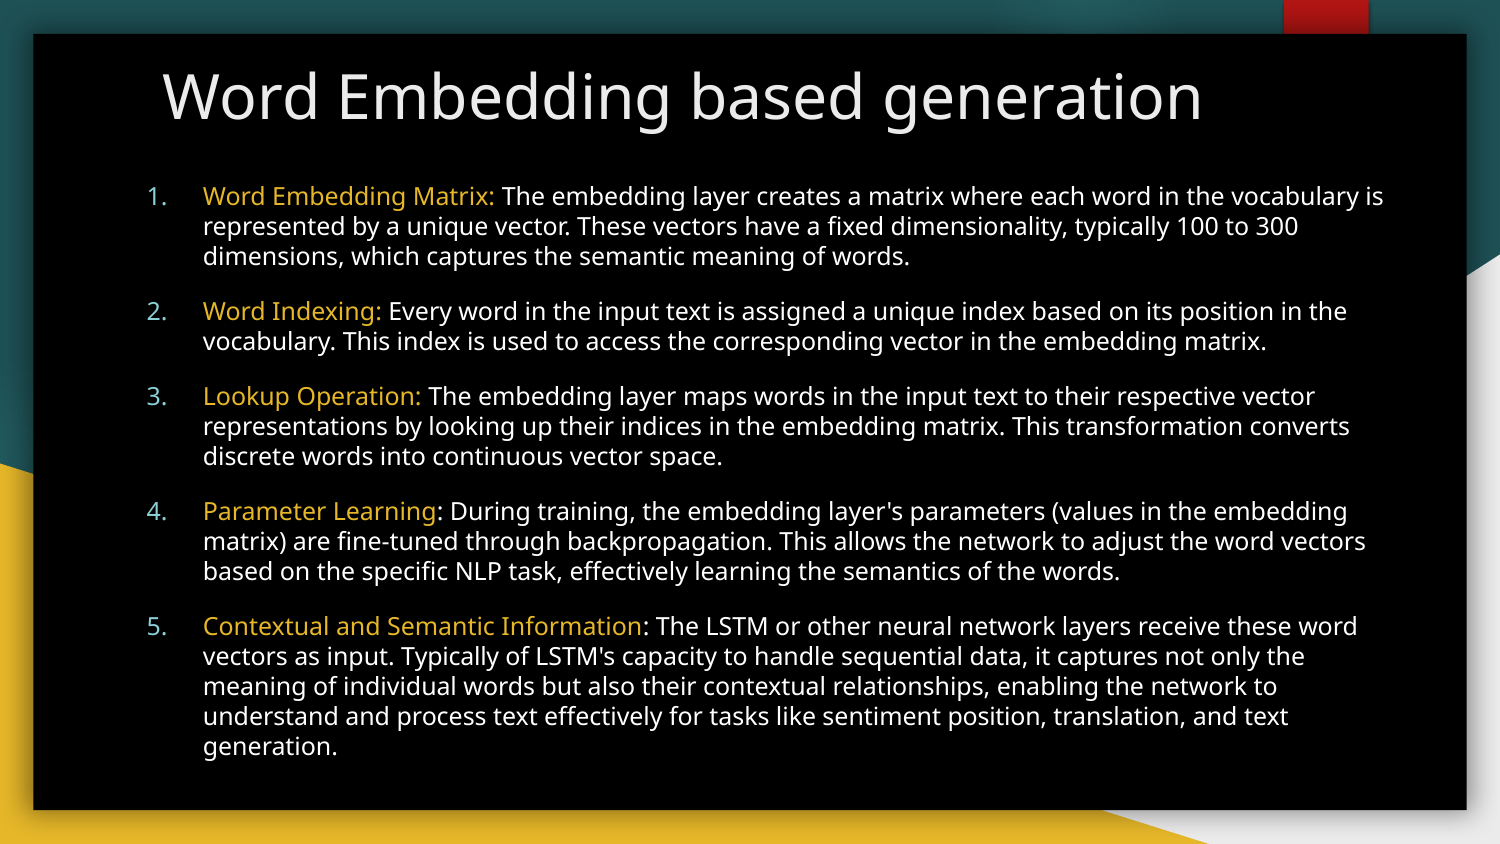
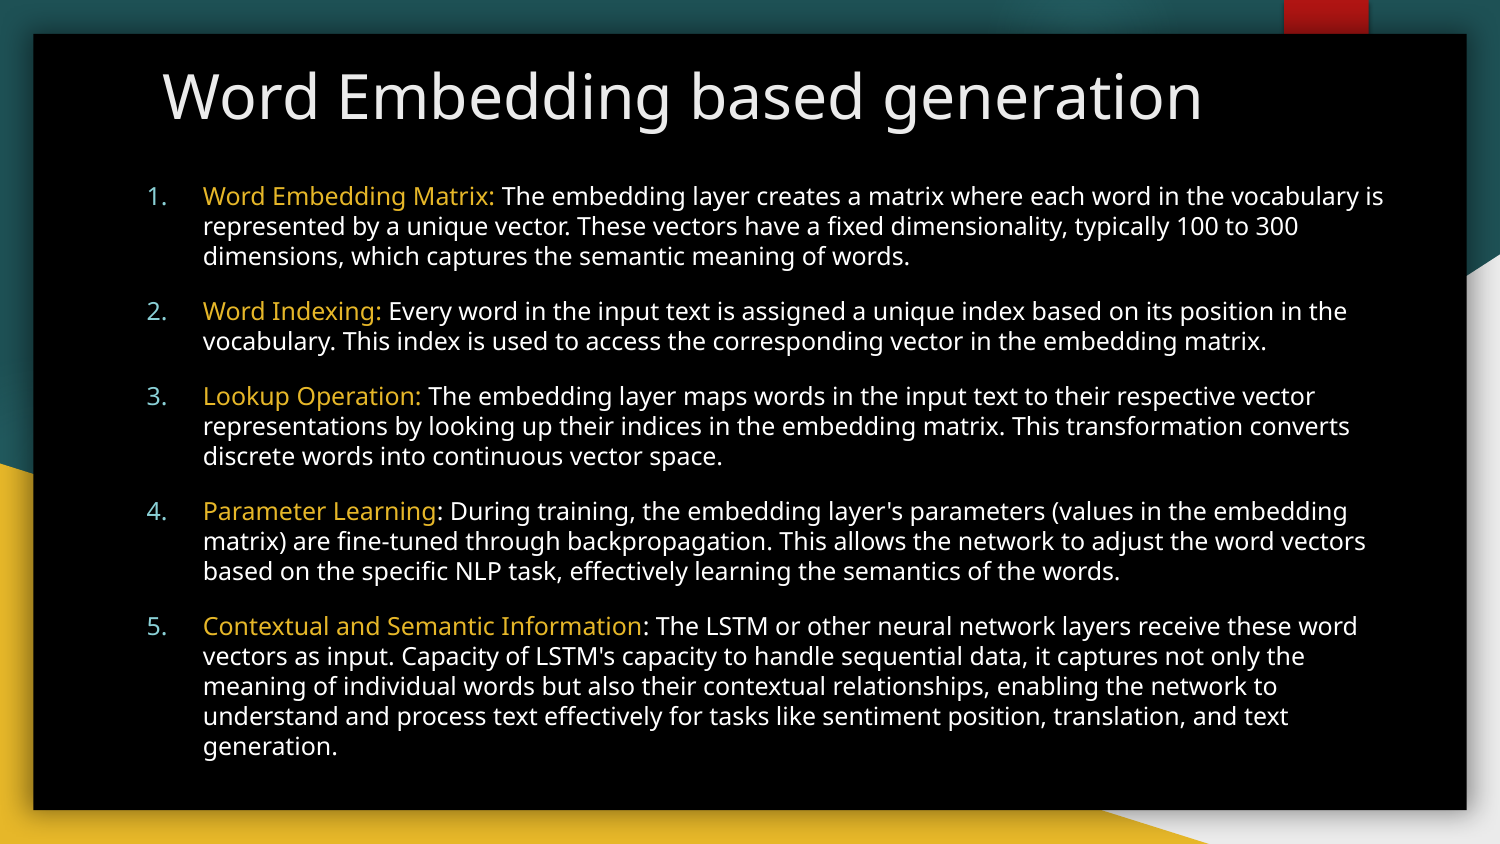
input Typically: Typically -> Capacity
